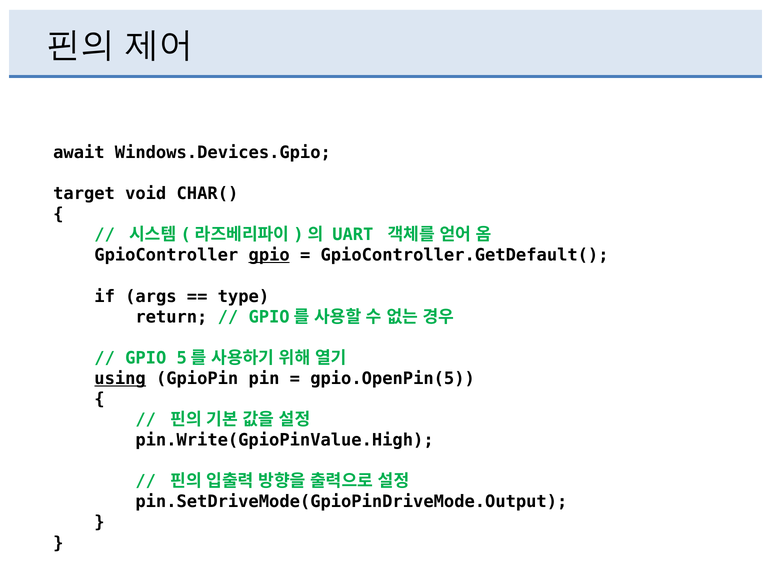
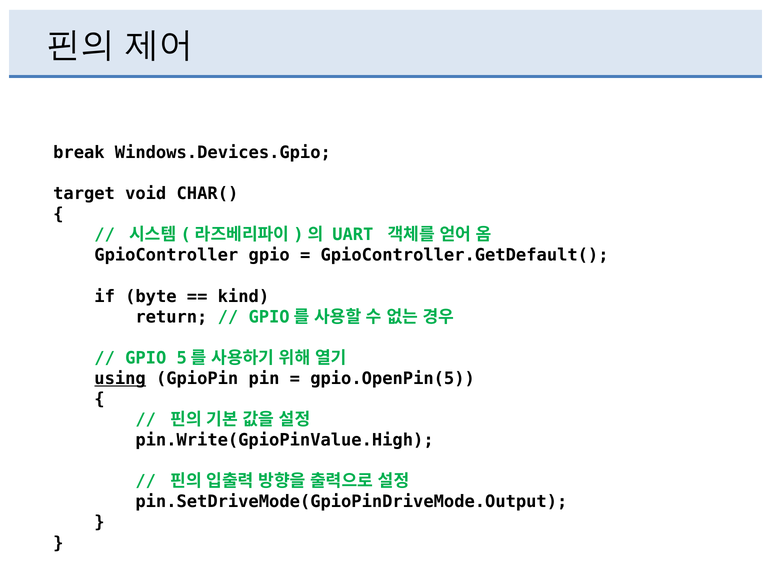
await: await -> break
gpio at (269, 255) underline: present -> none
args: args -> byte
type: type -> kind
